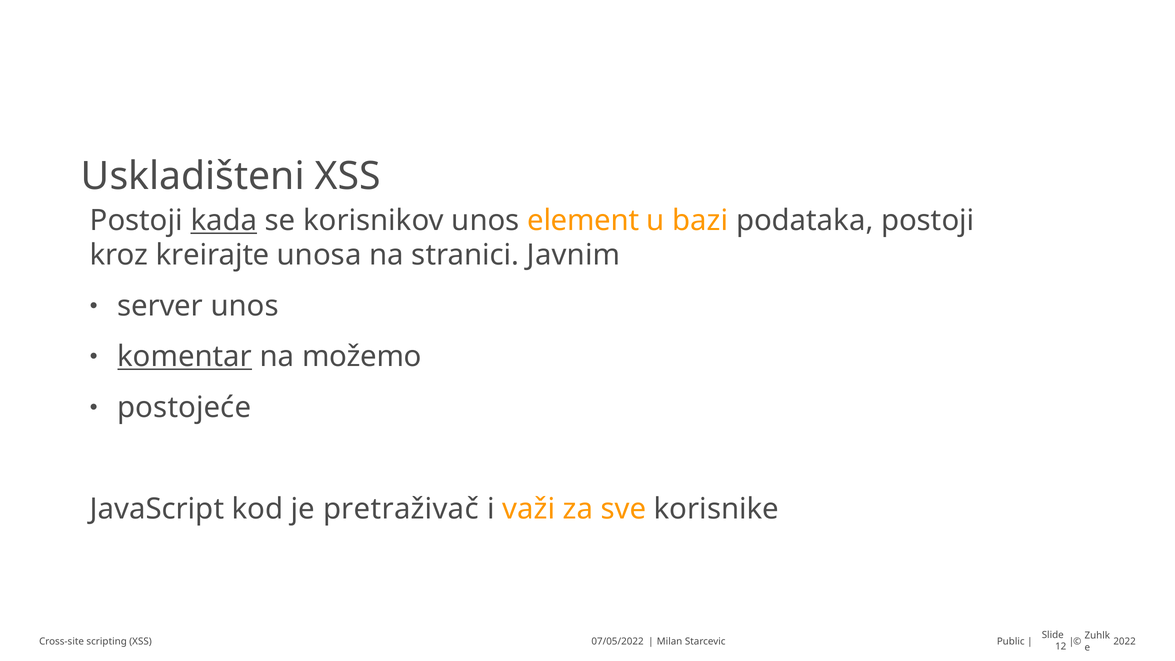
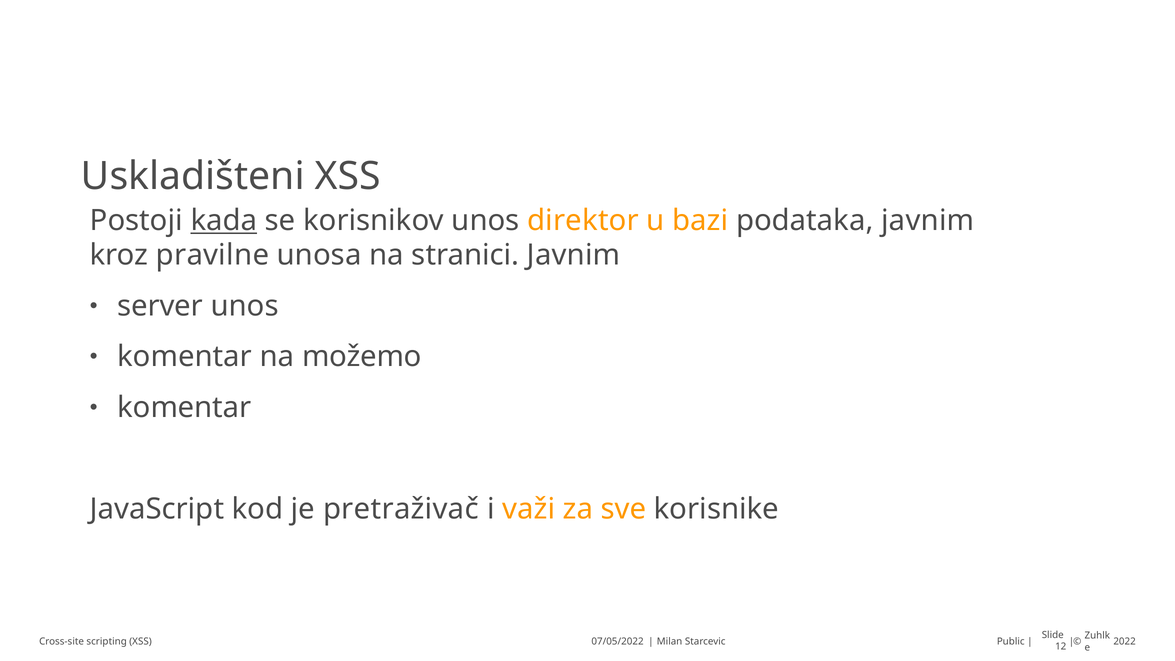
element: element -> direktor
podataka postoji: postoji -> javnim
kreirajte: kreirajte -> pravilne
komentar at (185, 357) underline: present -> none
postojeće at (184, 407): postojeće -> komentar
